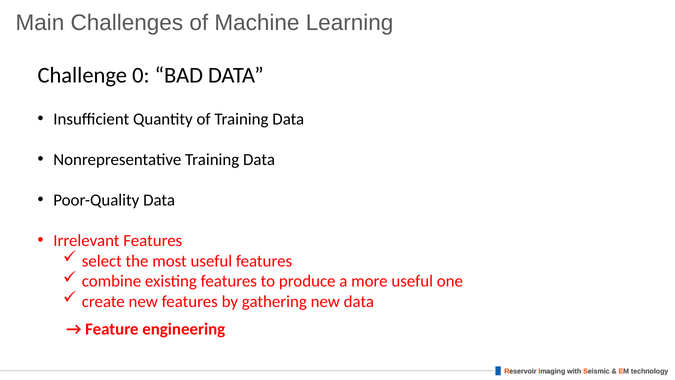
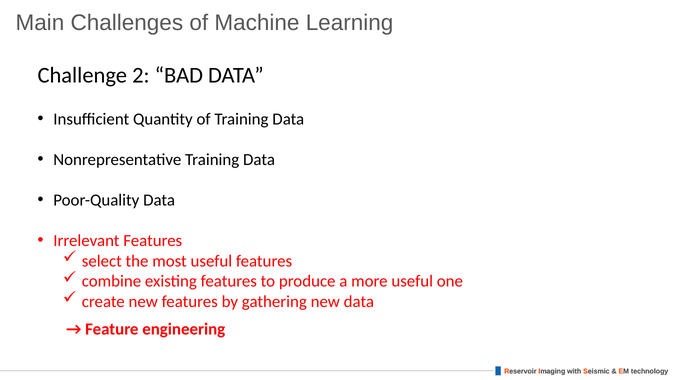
0: 0 -> 2
